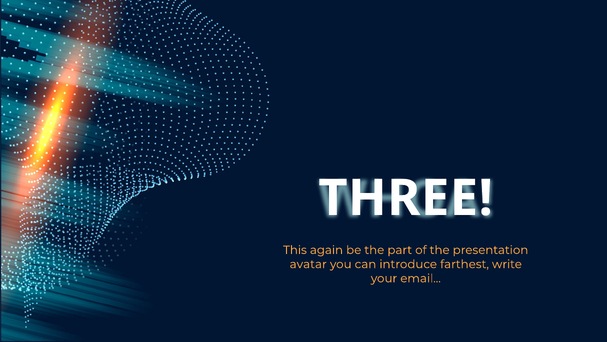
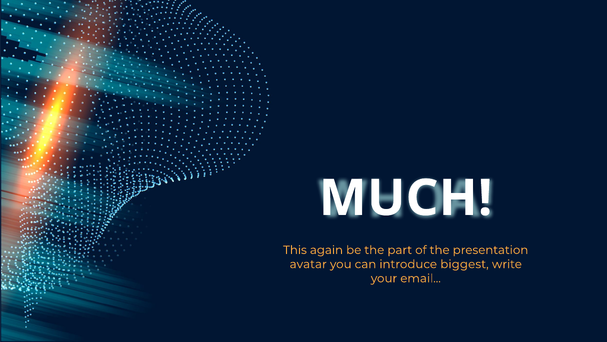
THREE: THREE -> MUCH
farthest: farthest -> biggest
